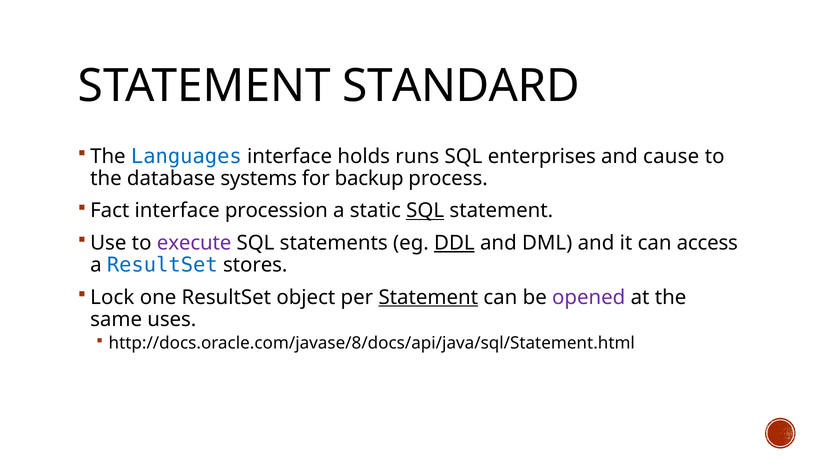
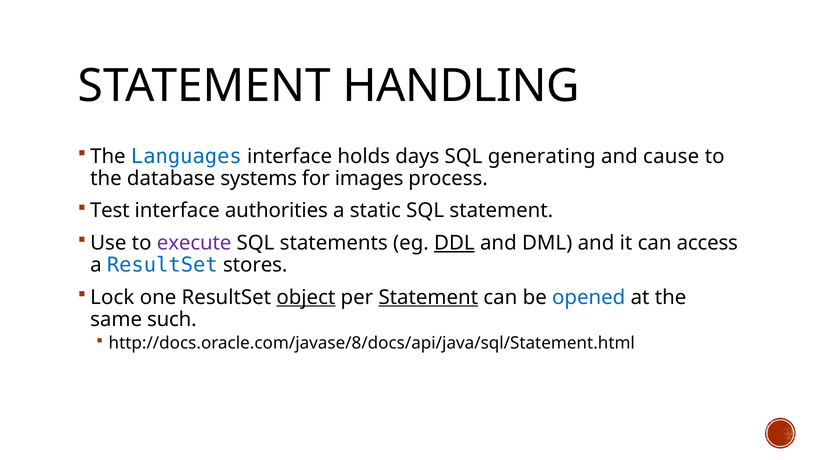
STANDARD: STANDARD -> HANDLING
runs: runs -> days
enterprises: enterprises -> generating
backup: backup -> images
Fact: Fact -> Test
procession: procession -> authorities
SQL at (425, 211) underline: present -> none
object underline: none -> present
opened colour: purple -> blue
uses: uses -> such
